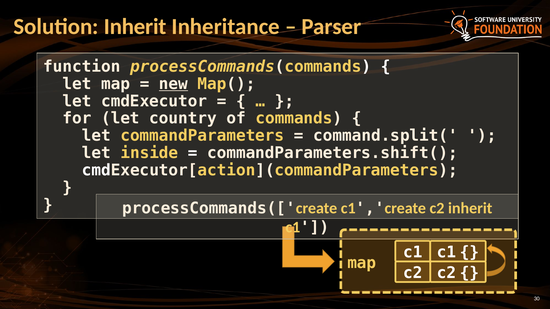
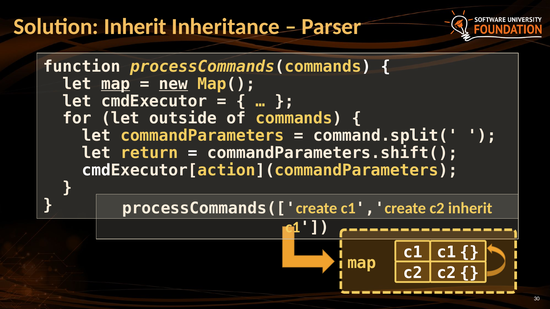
map at (116, 84) underline: none -> present
country: country -> outside
inside: inside -> return
